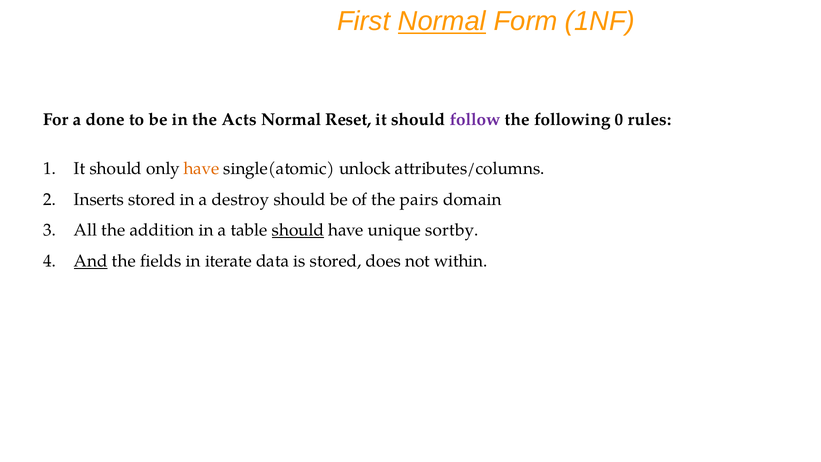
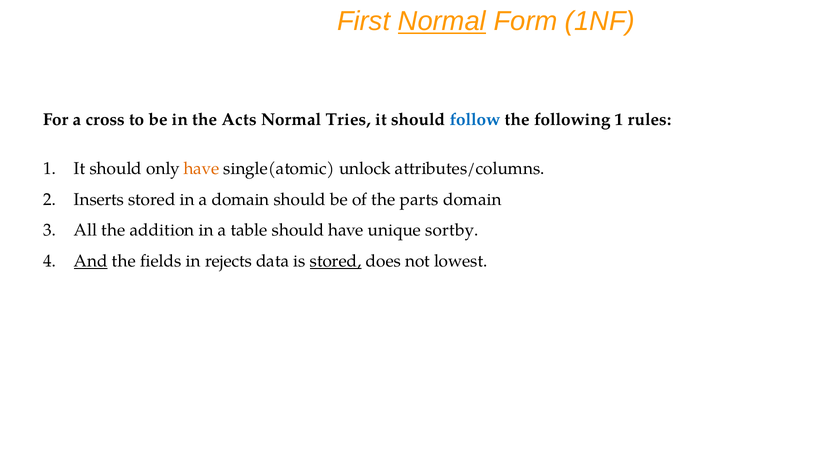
done: done -> cross
Reset: Reset -> Tries
follow colour: purple -> blue
following 0: 0 -> 1
a destroy: destroy -> domain
pairs: pairs -> parts
should at (298, 230) underline: present -> none
iterate: iterate -> rejects
stored at (336, 261) underline: none -> present
within: within -> lowest
